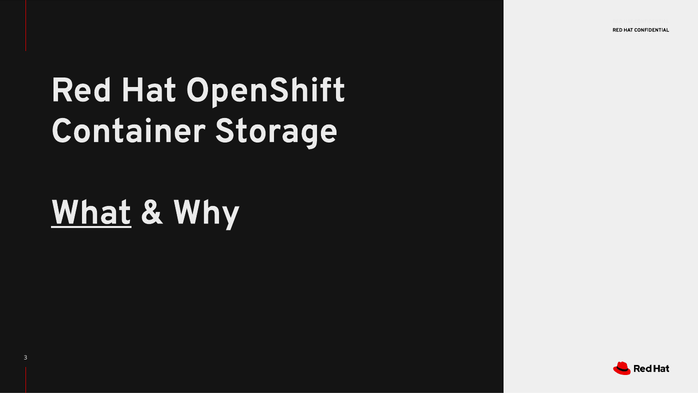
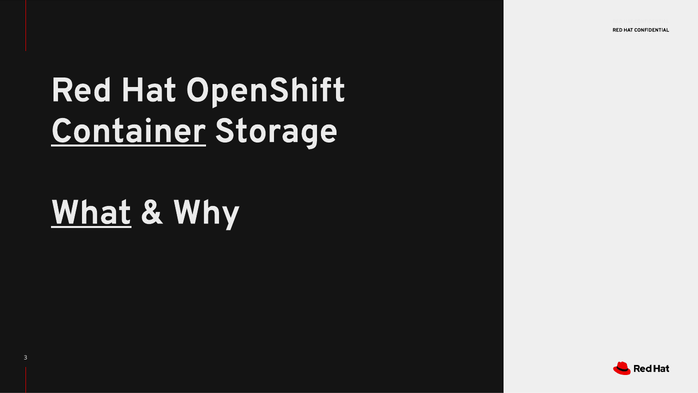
Container underline: none -> present
